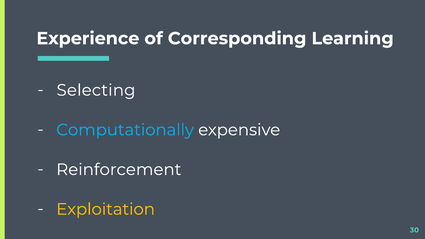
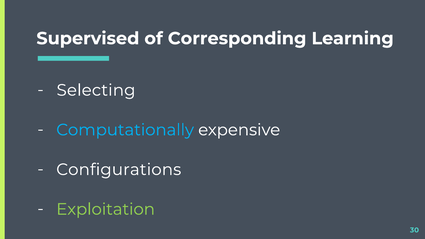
Experience: Experience -> Supervised
Reinforcement: Reinforcement -> Configurations
Exploitation colour: yellow -> light green
